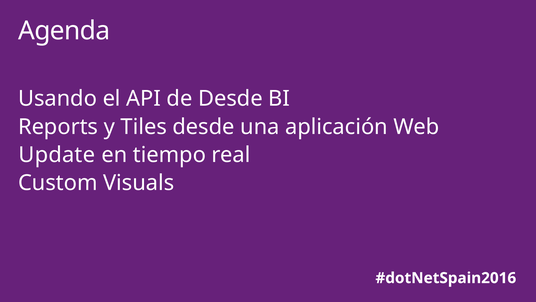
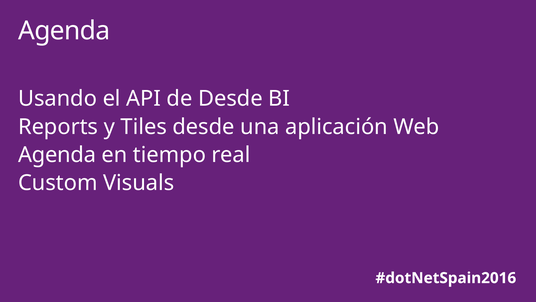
Update at (57, 155): Update -> Agenda
